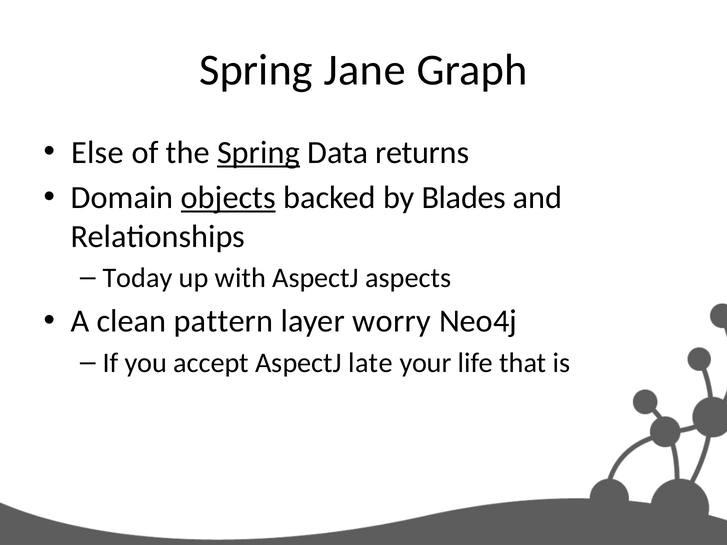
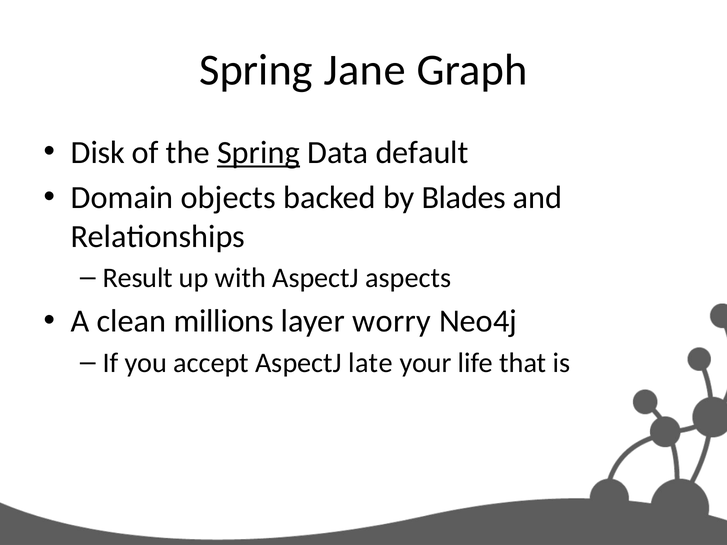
Else: Else -> Disk
returns: returns -> default
objects underline: present -> none
Today: Today -> Result
pattern: pattern -> millions
